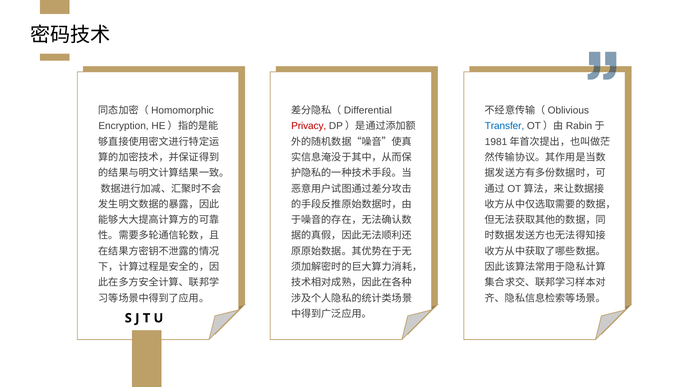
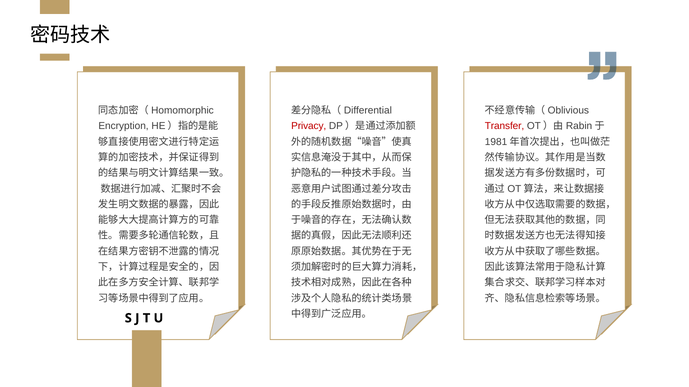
Transfer colour: blue -> red
